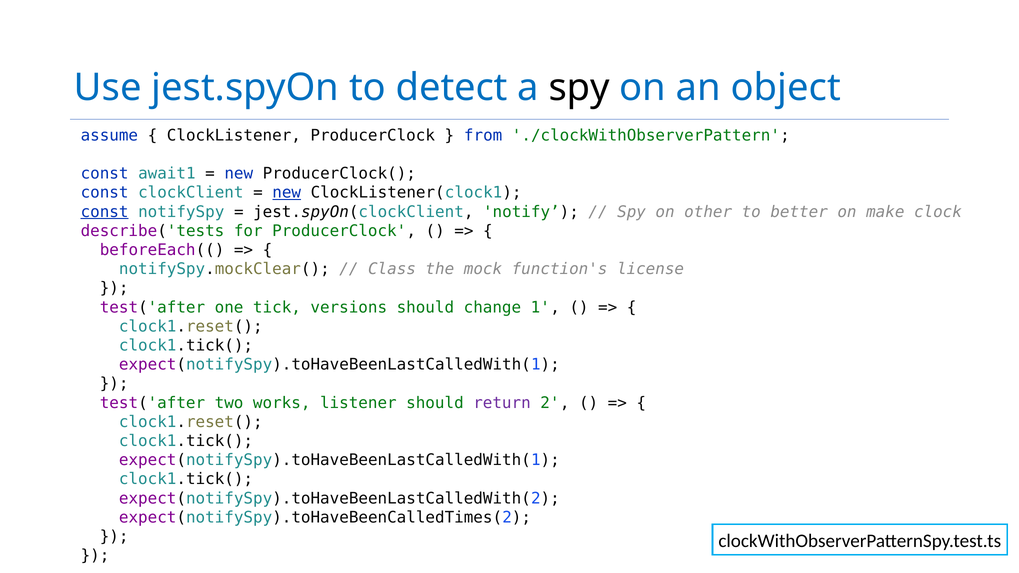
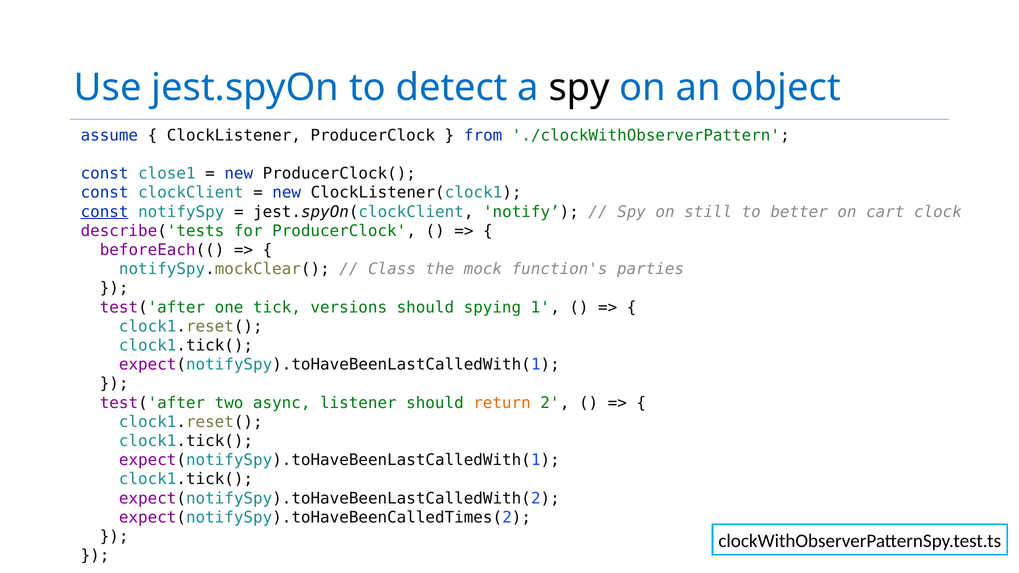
await1: await1 -> close1
new at (287, 193) underline: present -> none
other: other -> still
make: make -> cart
license: license -> parties
change: change -> spying
works: works -> async
return colour: purple -> orange
